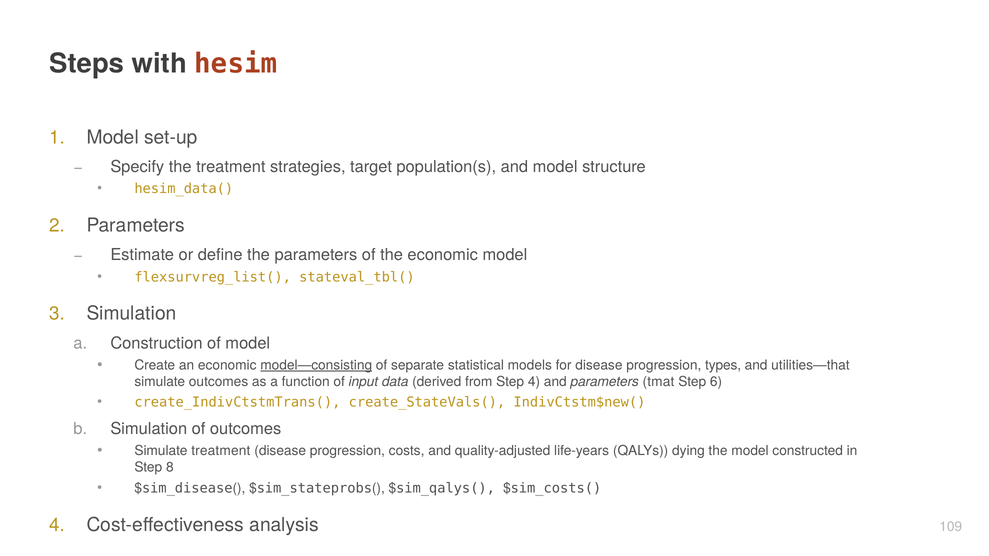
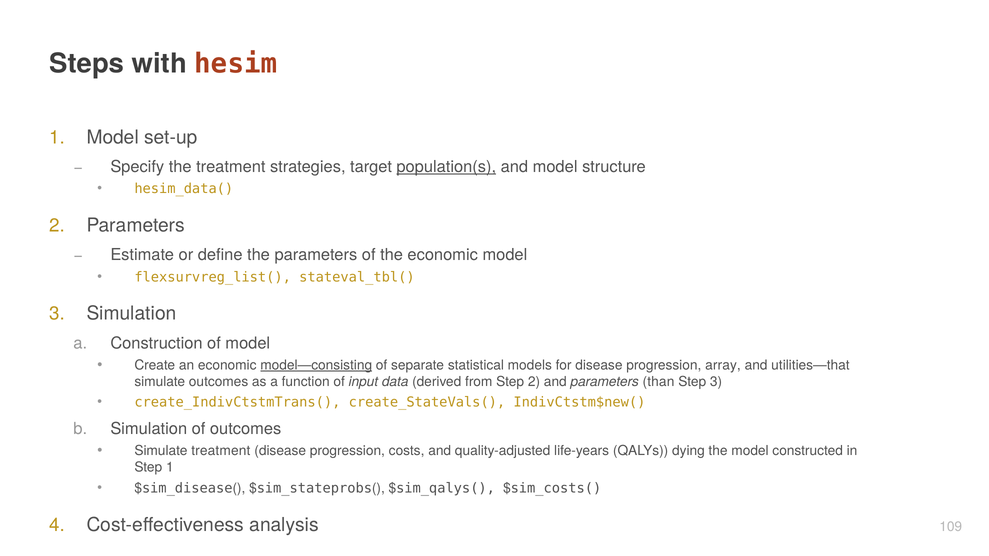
population(s underline: none -> present
types: types -> array
Step 4: 4 -> 2
tmat: tmat -> than
Step 6: 6 -> 3
Step 8: 8 -> 1
